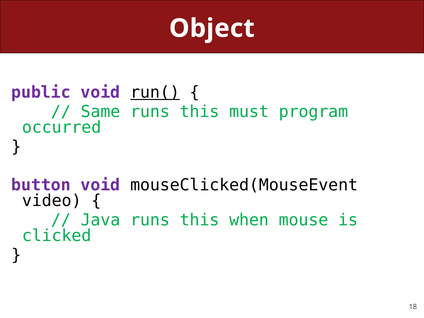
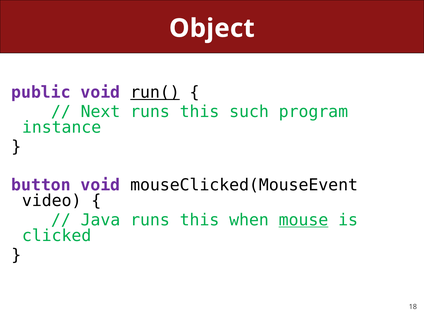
Same: Same -> Next
must: must -> such
occurred: occurred -> instance
mouse underline: none -> present
